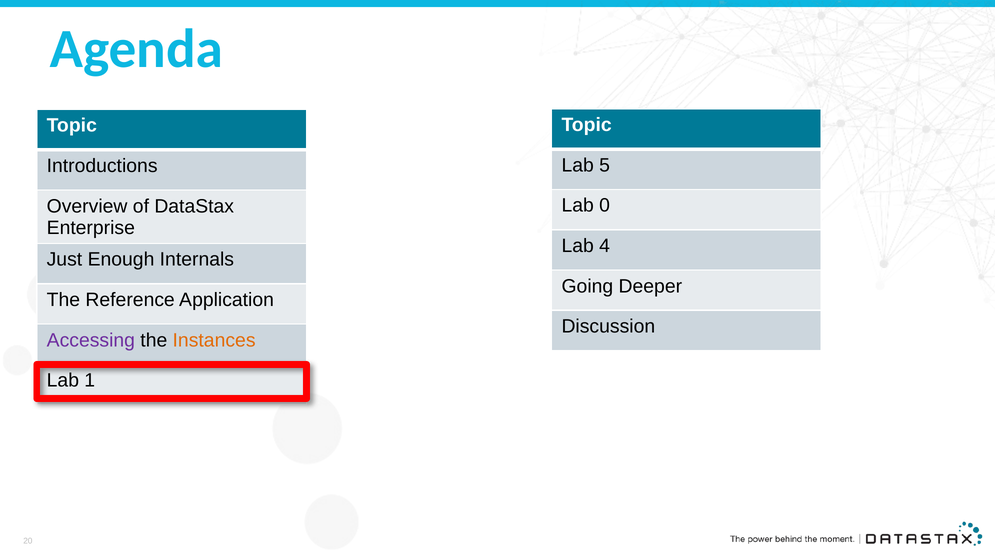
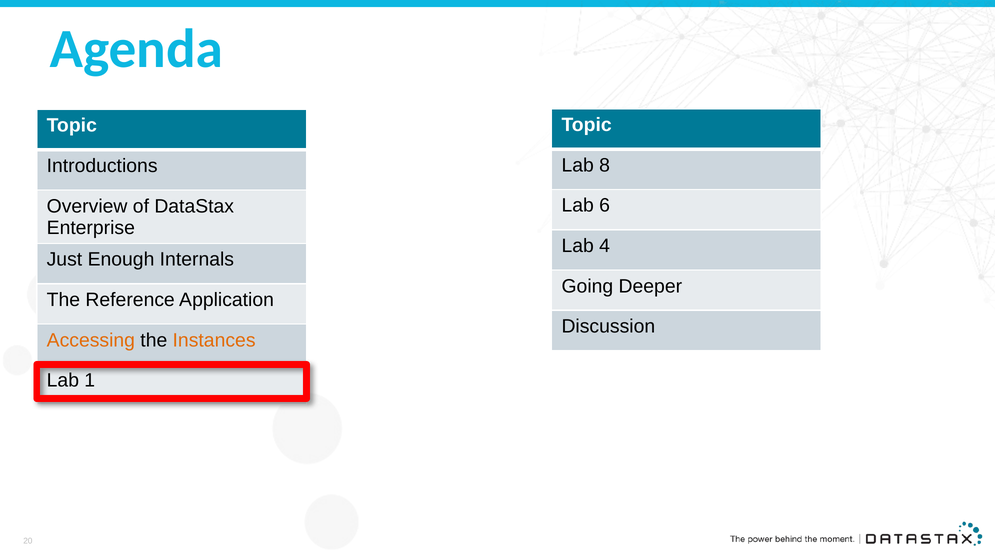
5: 5 -> 8
0: 0 -> 6
Accessing colour: purple -> orange
